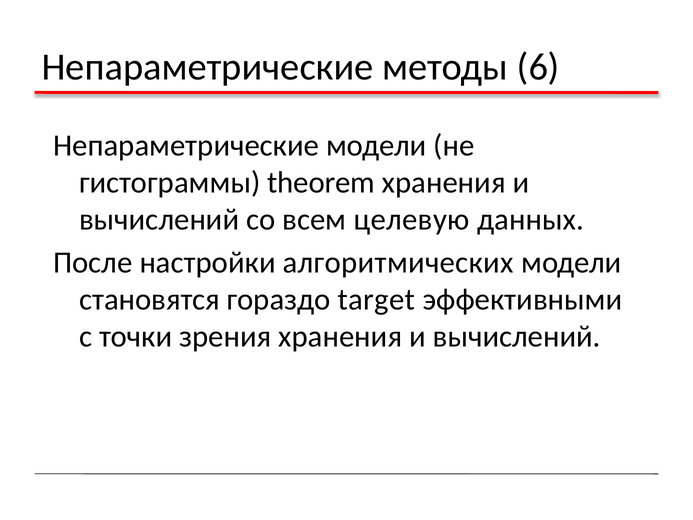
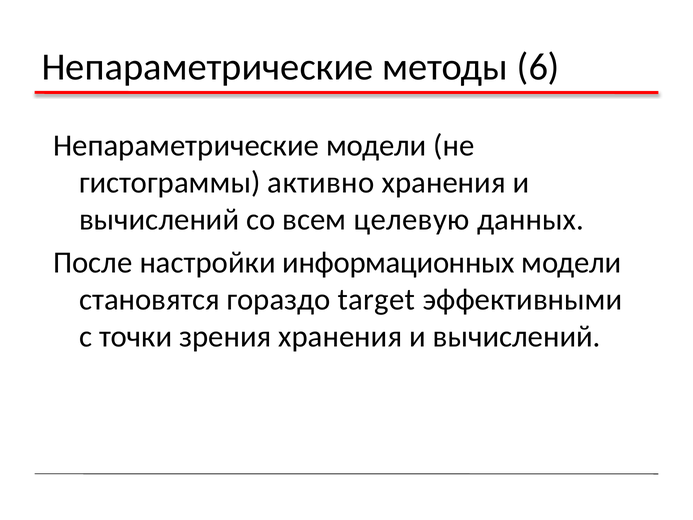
theorem: theorem -> активно
алгоритмических: алгоритмических -> информационных
